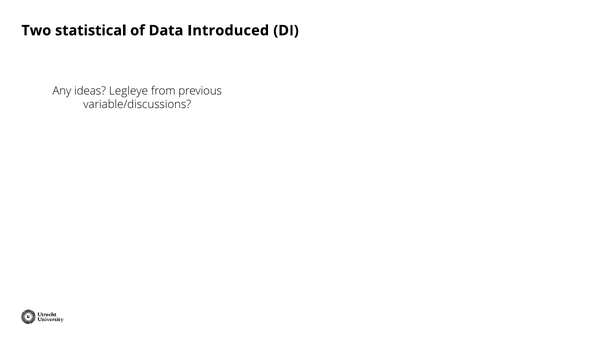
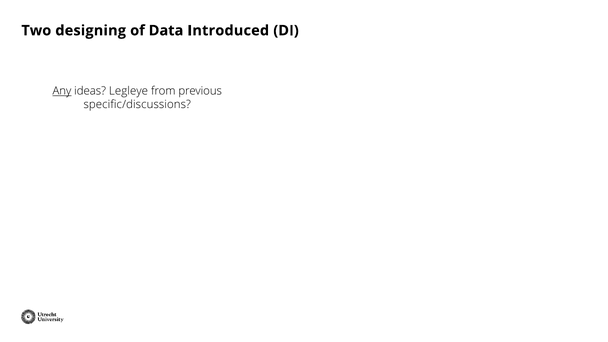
statistical: statistical -> designing
Any underline: none -> present
variable/discussions: variable/discussions -> specific/discussions
